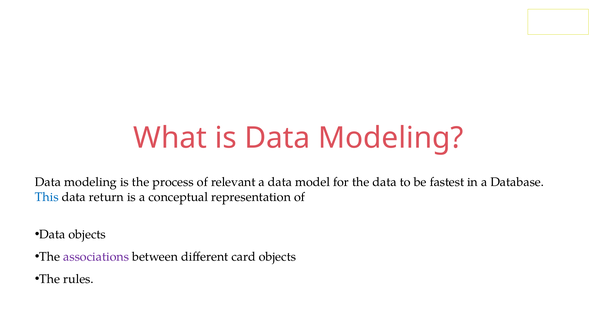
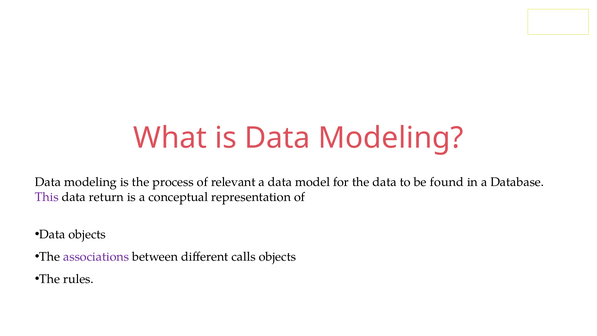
fastest: fastest -> found
This colour: blue -> purple
card: card -> calls
